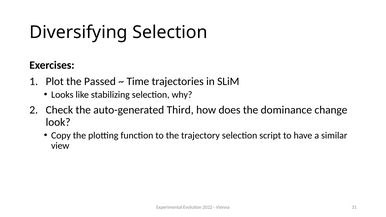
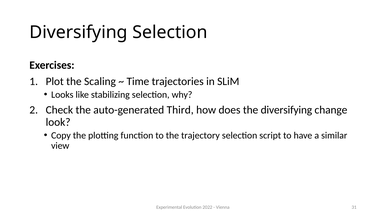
Passed: Passed -> Scaling
the dominance: dominance -> diversifying
